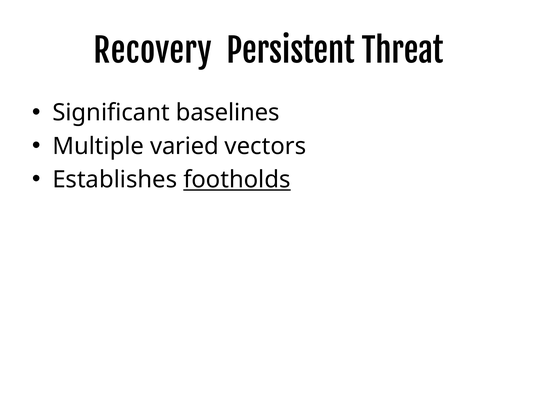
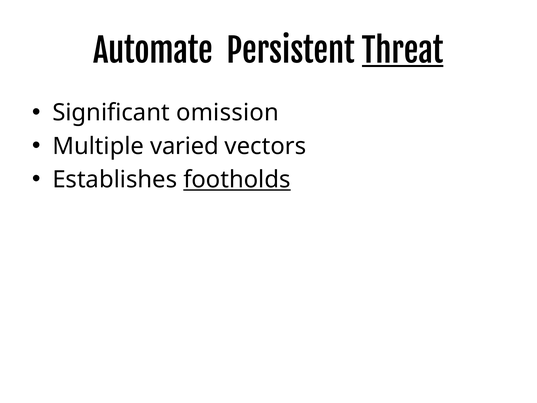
Recovery: Recovery -> Automate
Threat underline: none -> present
baselines: baselines -> omission
